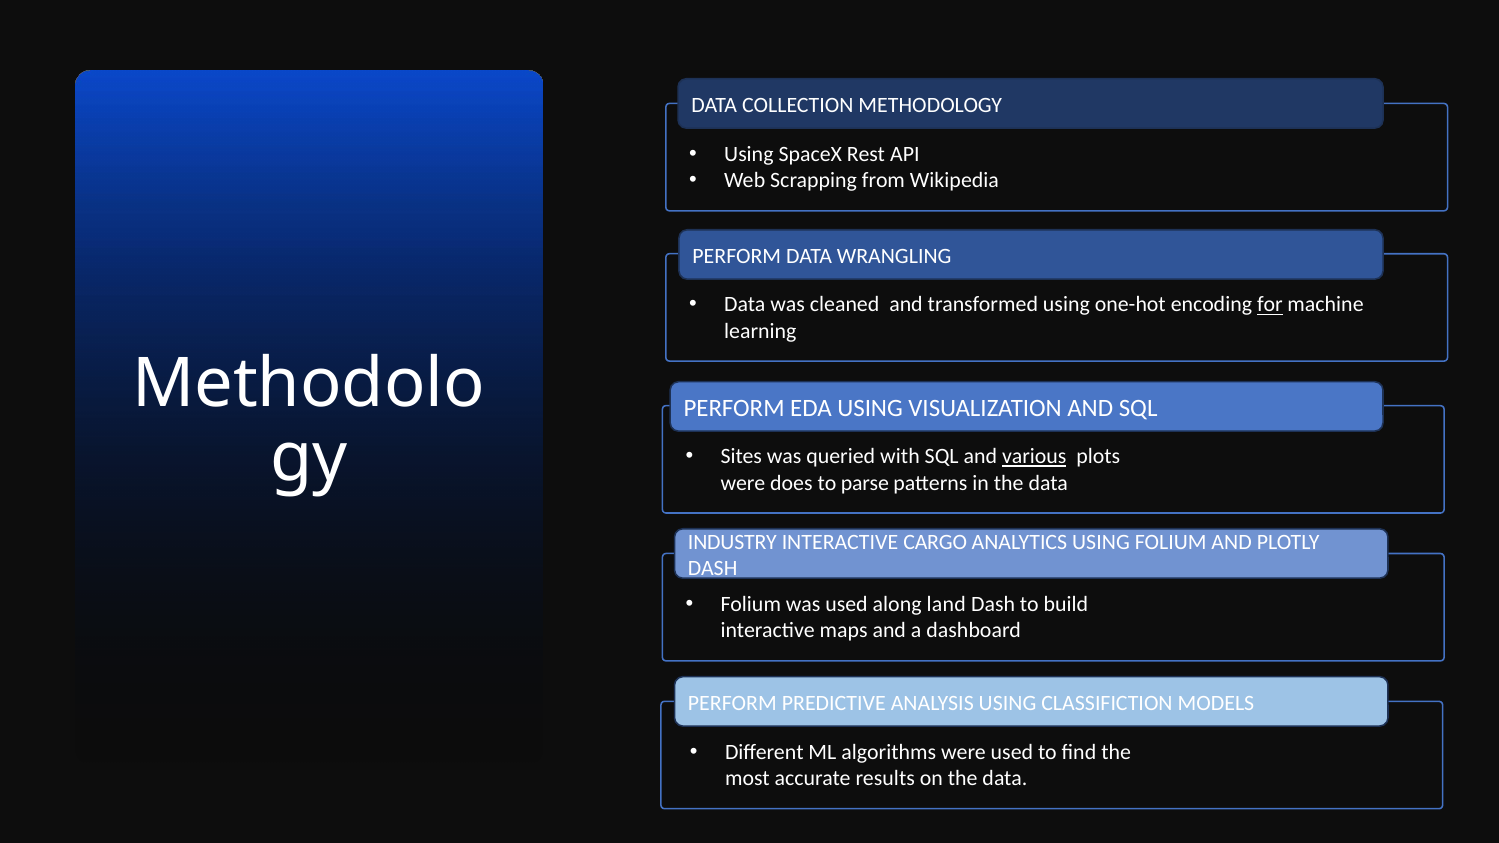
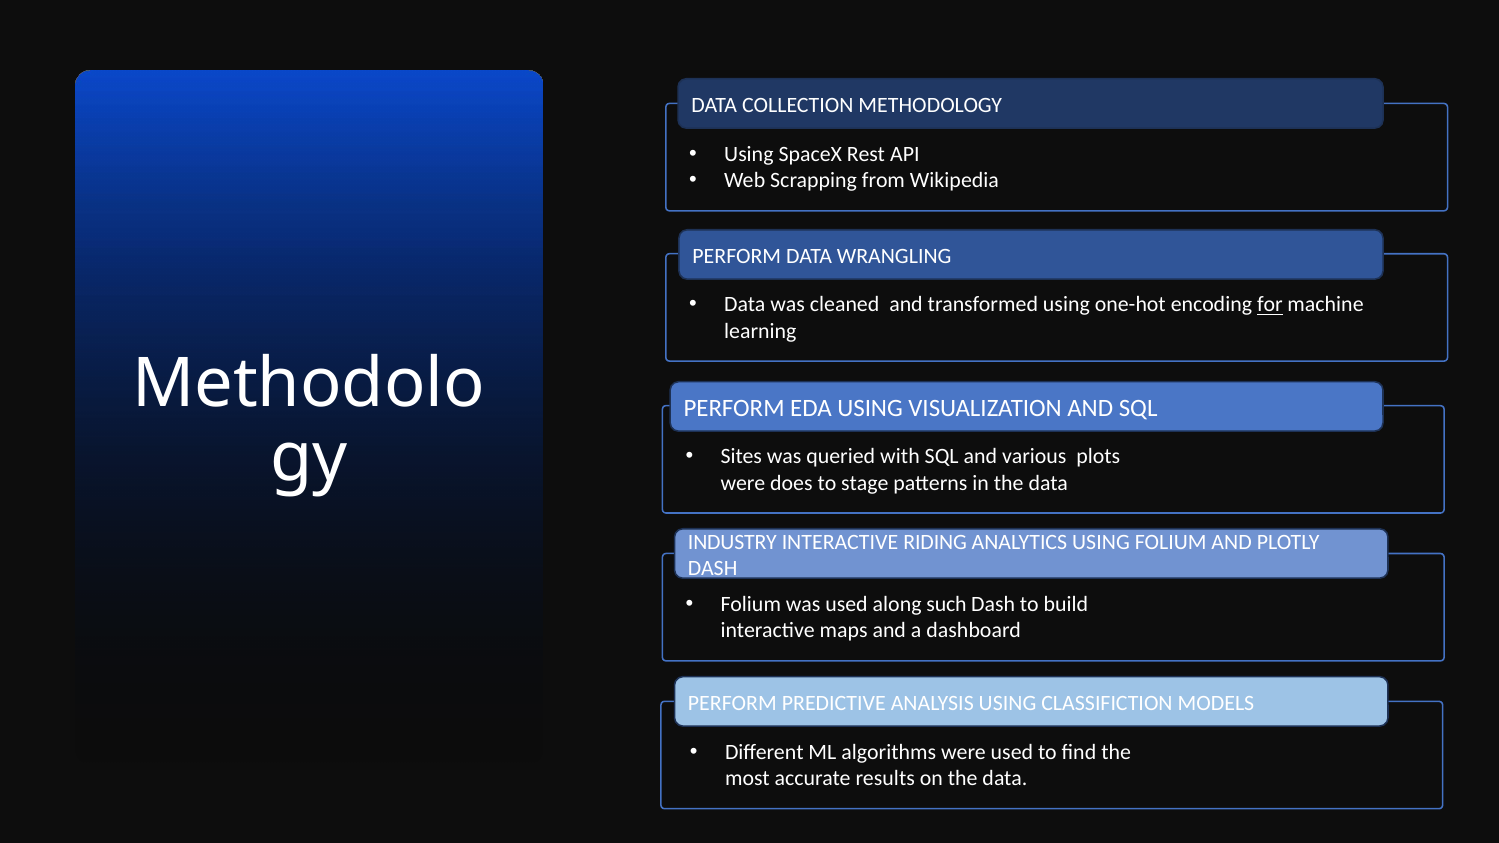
various underline: present -> none
parse: parse -> stage
CARGO: CARGO -> RIDING
land: land -> such
